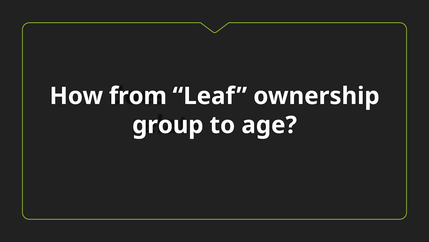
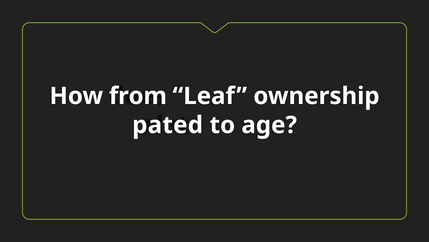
group: group -> pated
